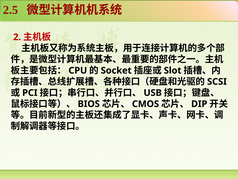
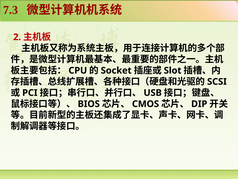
2.5: 2.5 -> 7.3
